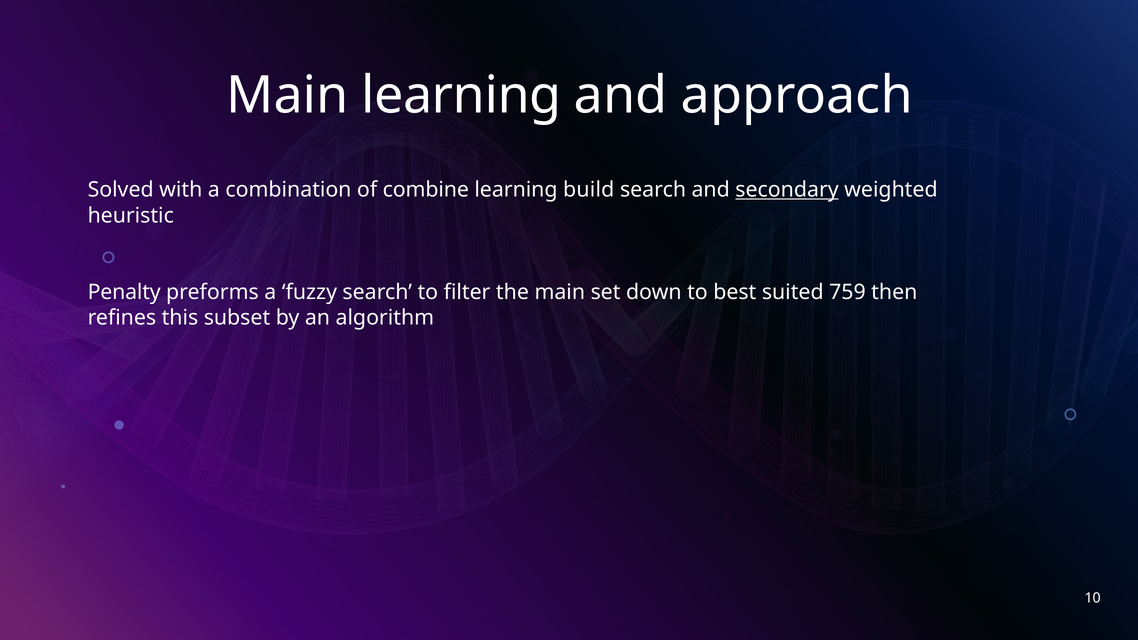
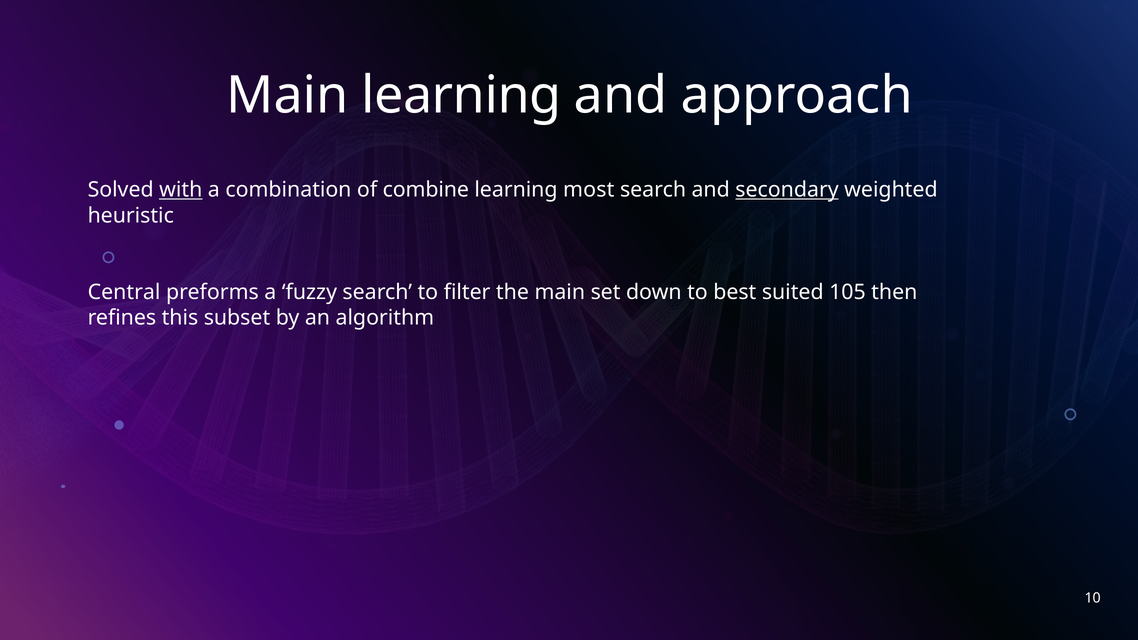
with underline: none -> present
build: build -> most
Penalty: Penalty -> Central
759: 759 -> 105
